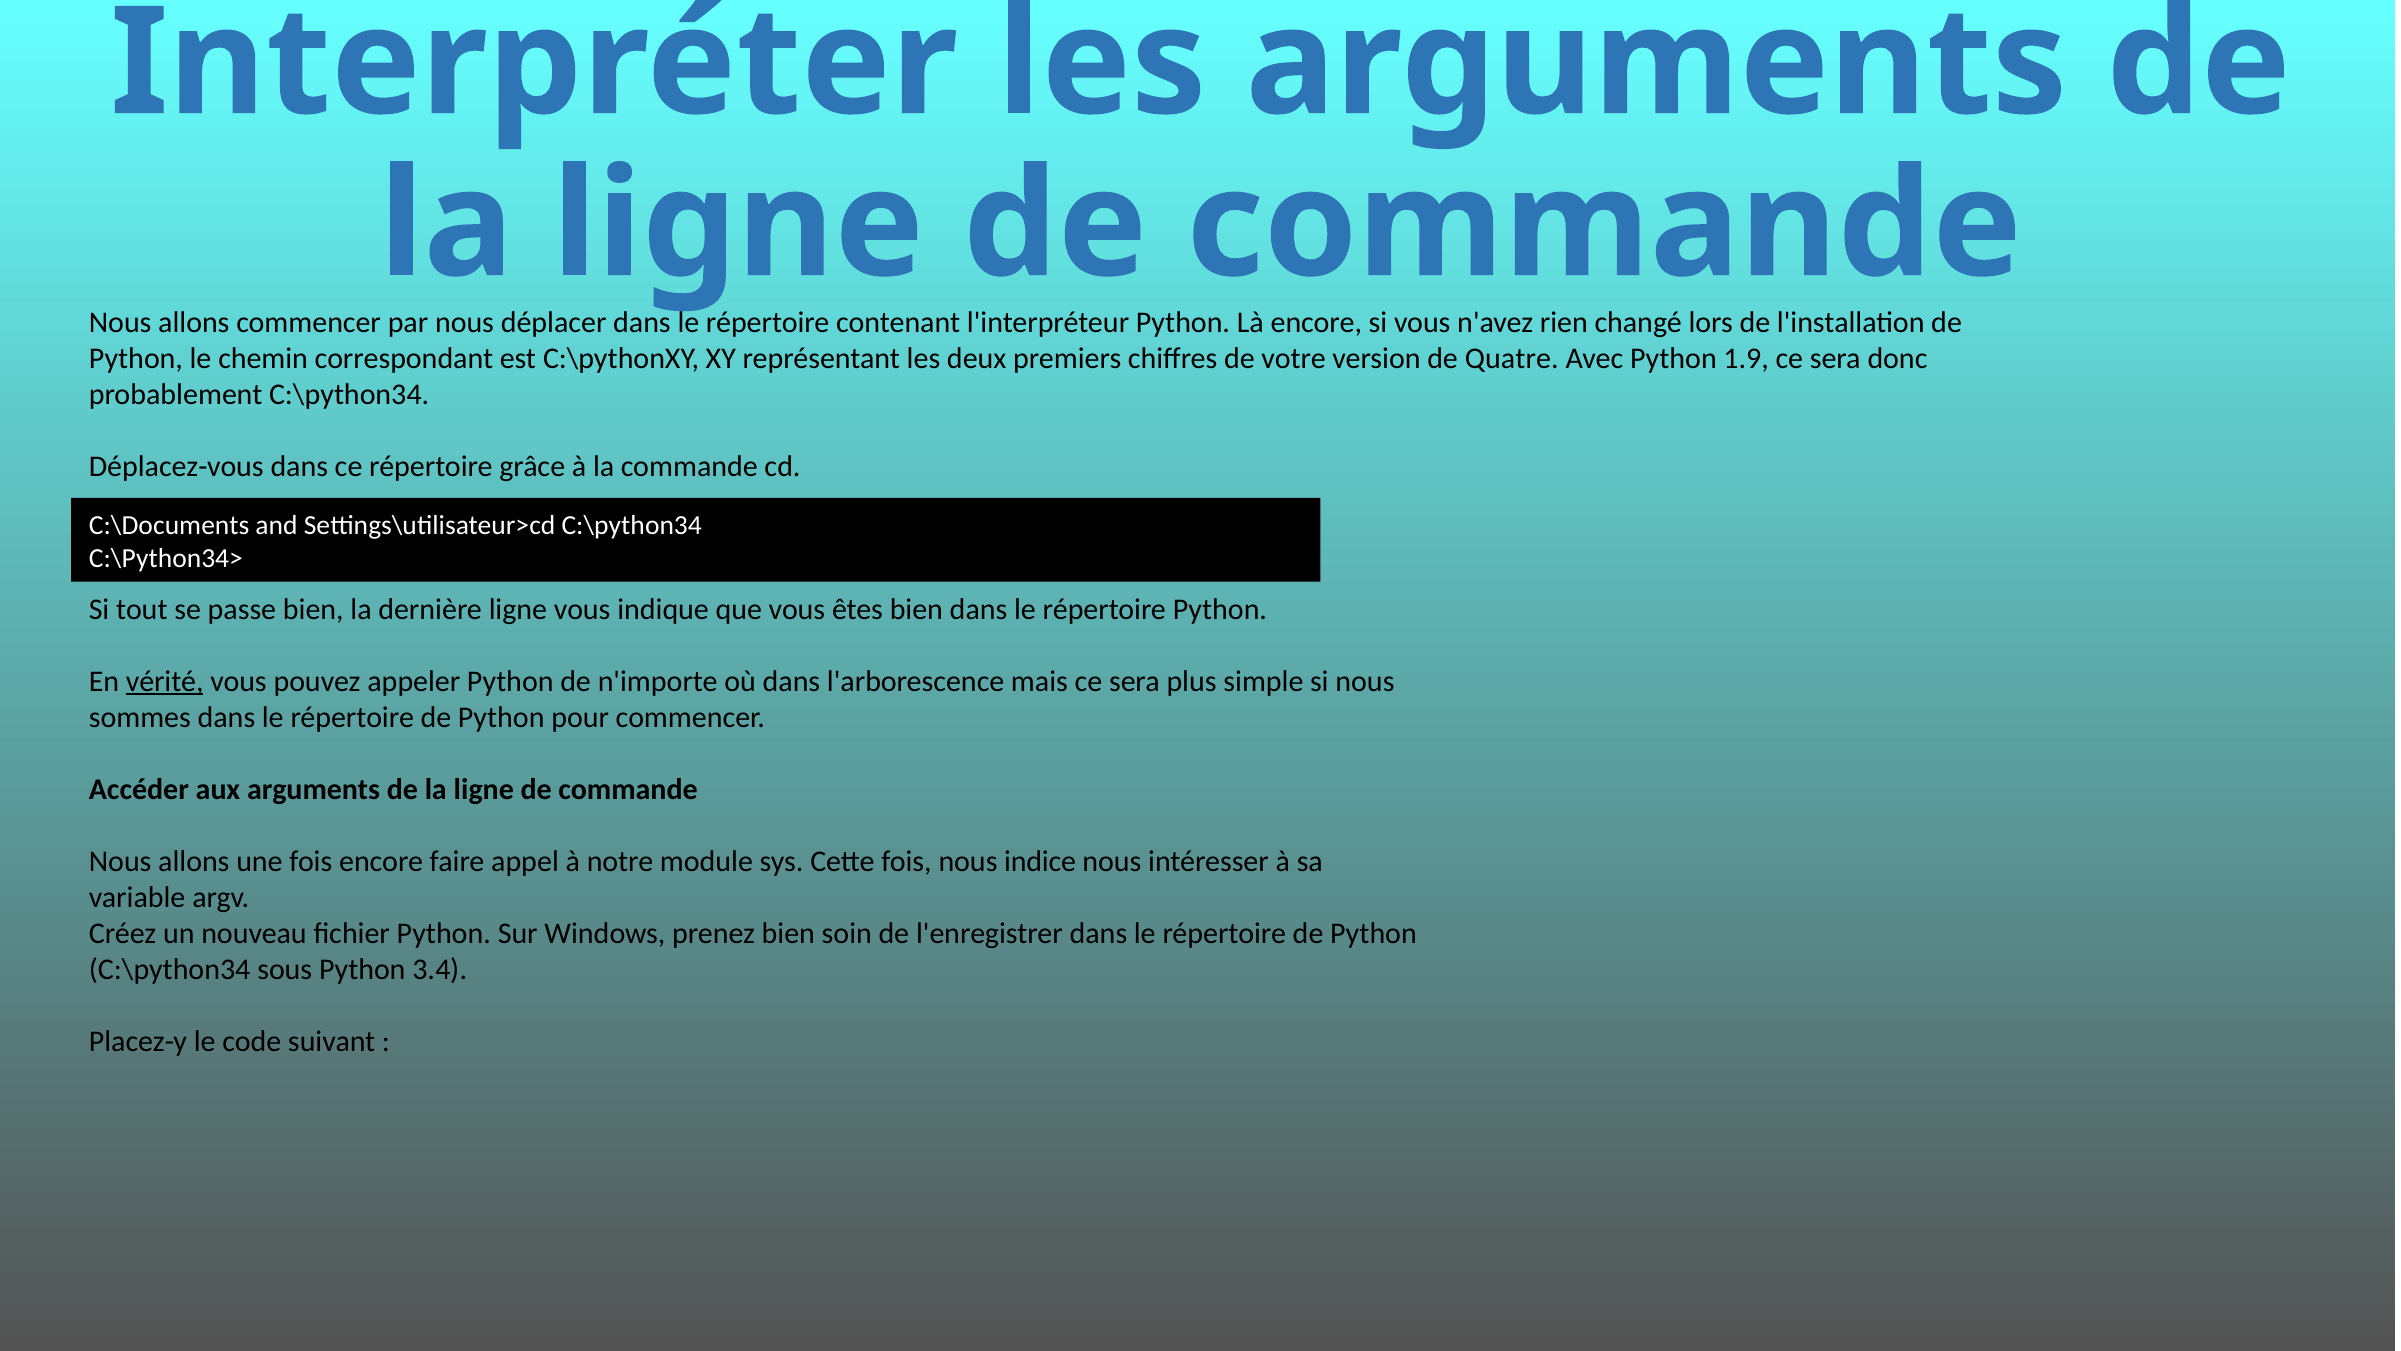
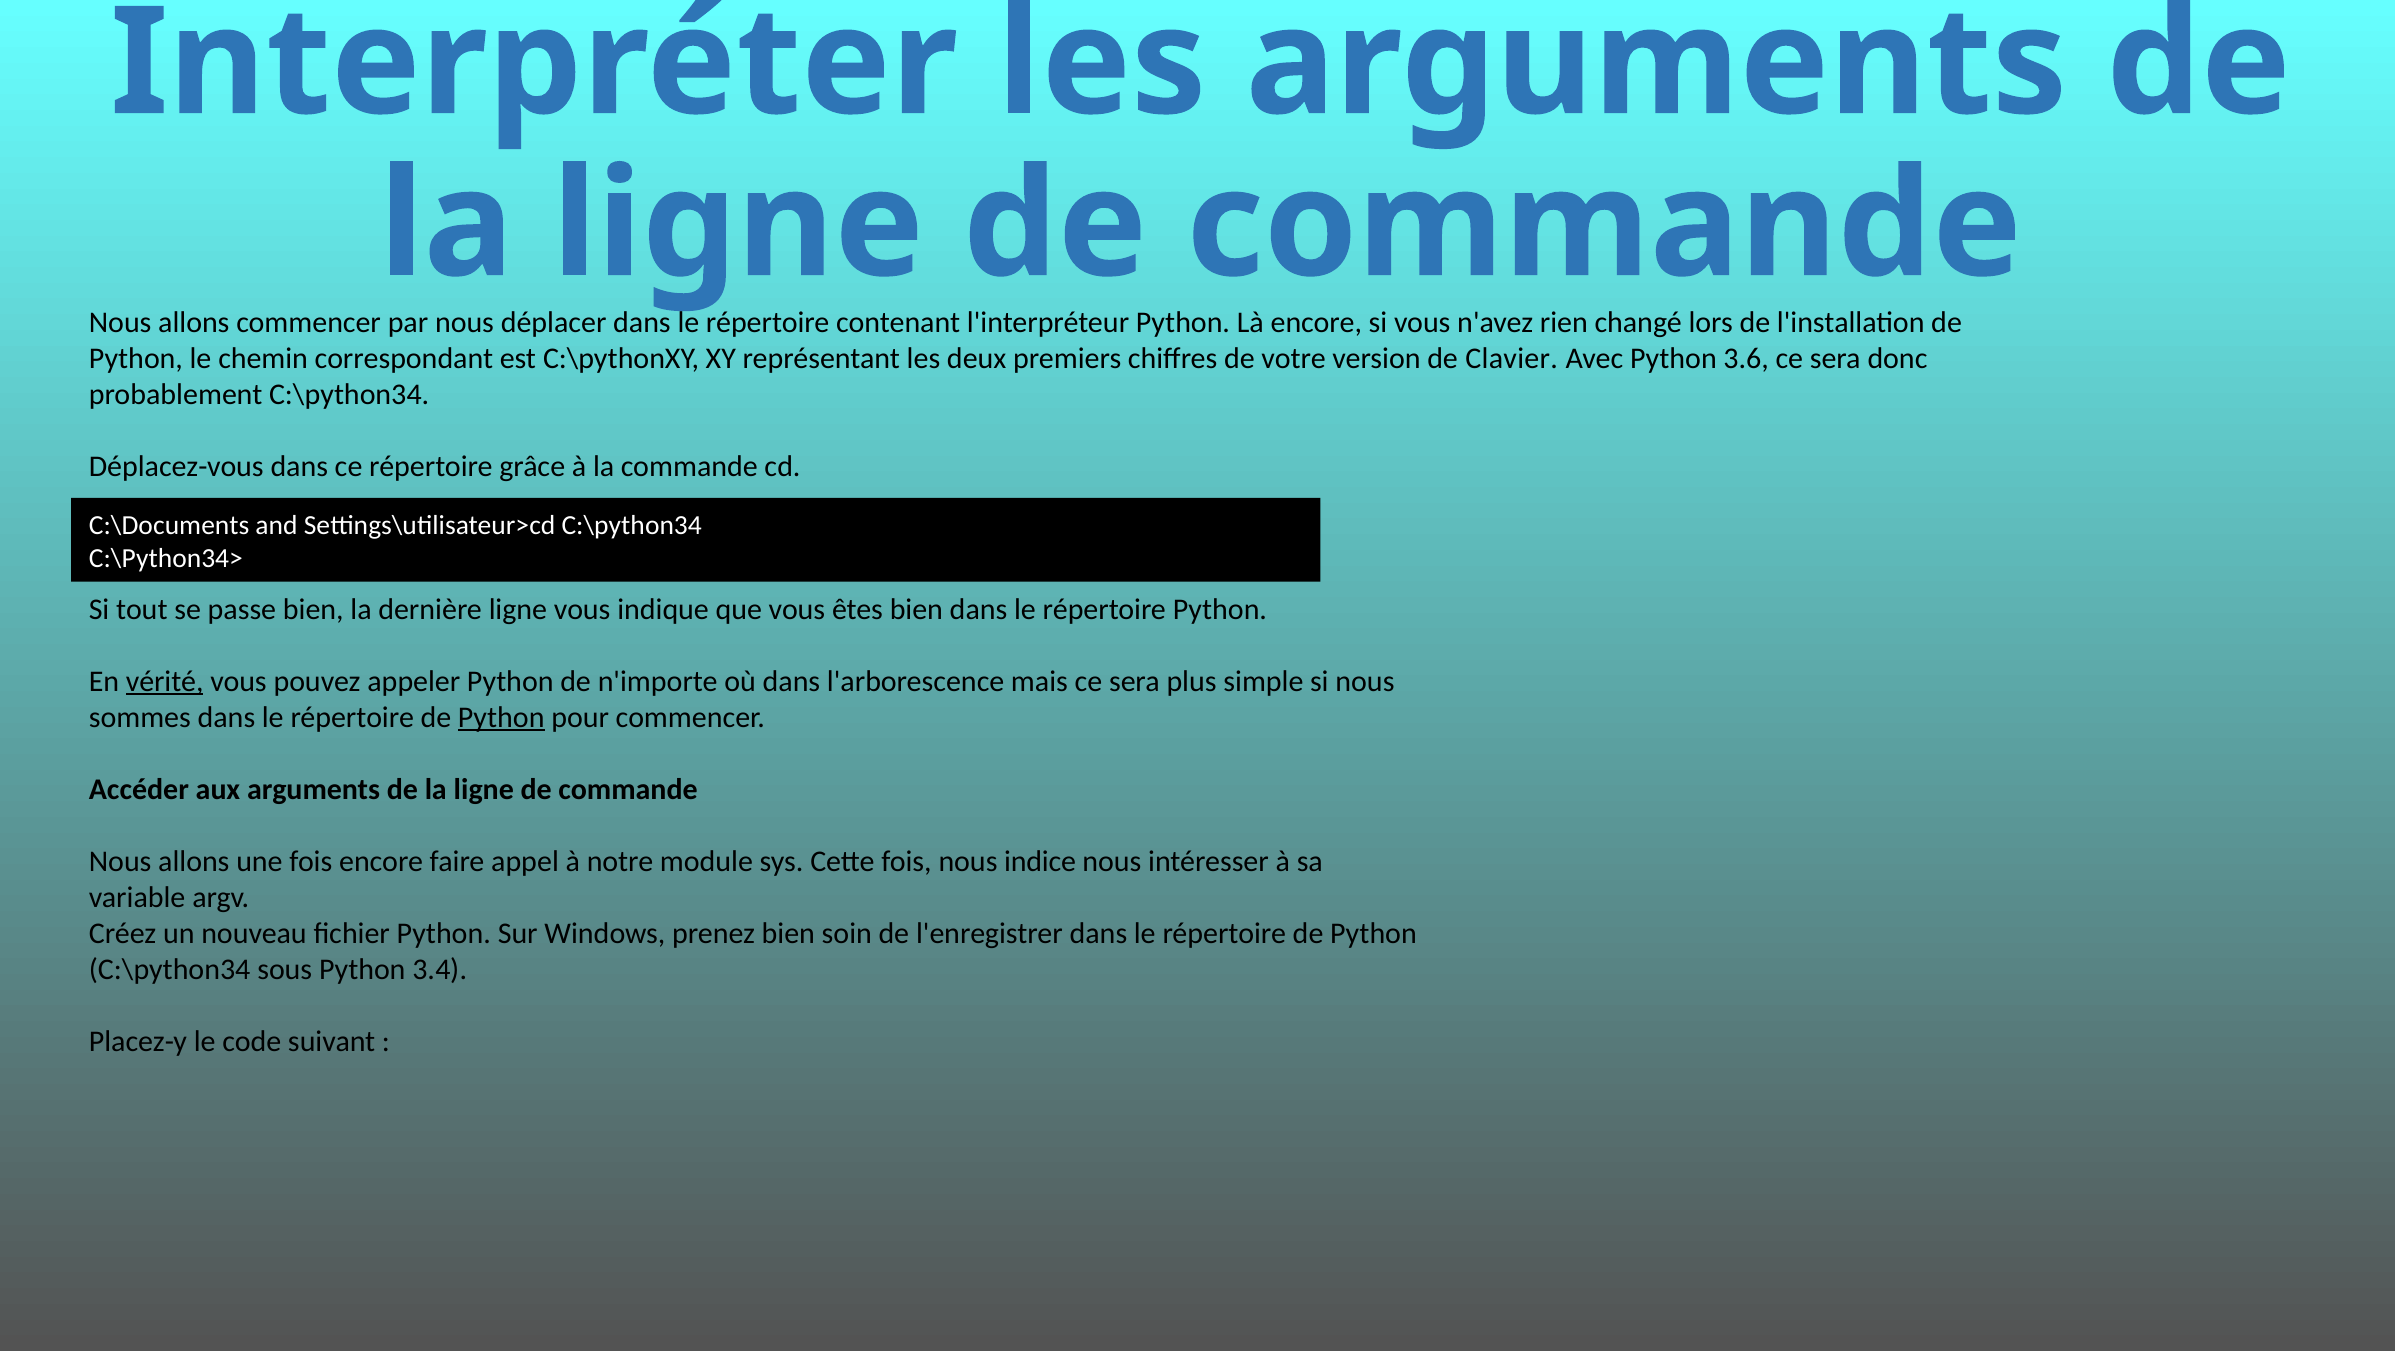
Quatre: Quatre -> Clavier
1.9: 1.9 -> 3.6
Python at (501, 717) underline: none -> present
